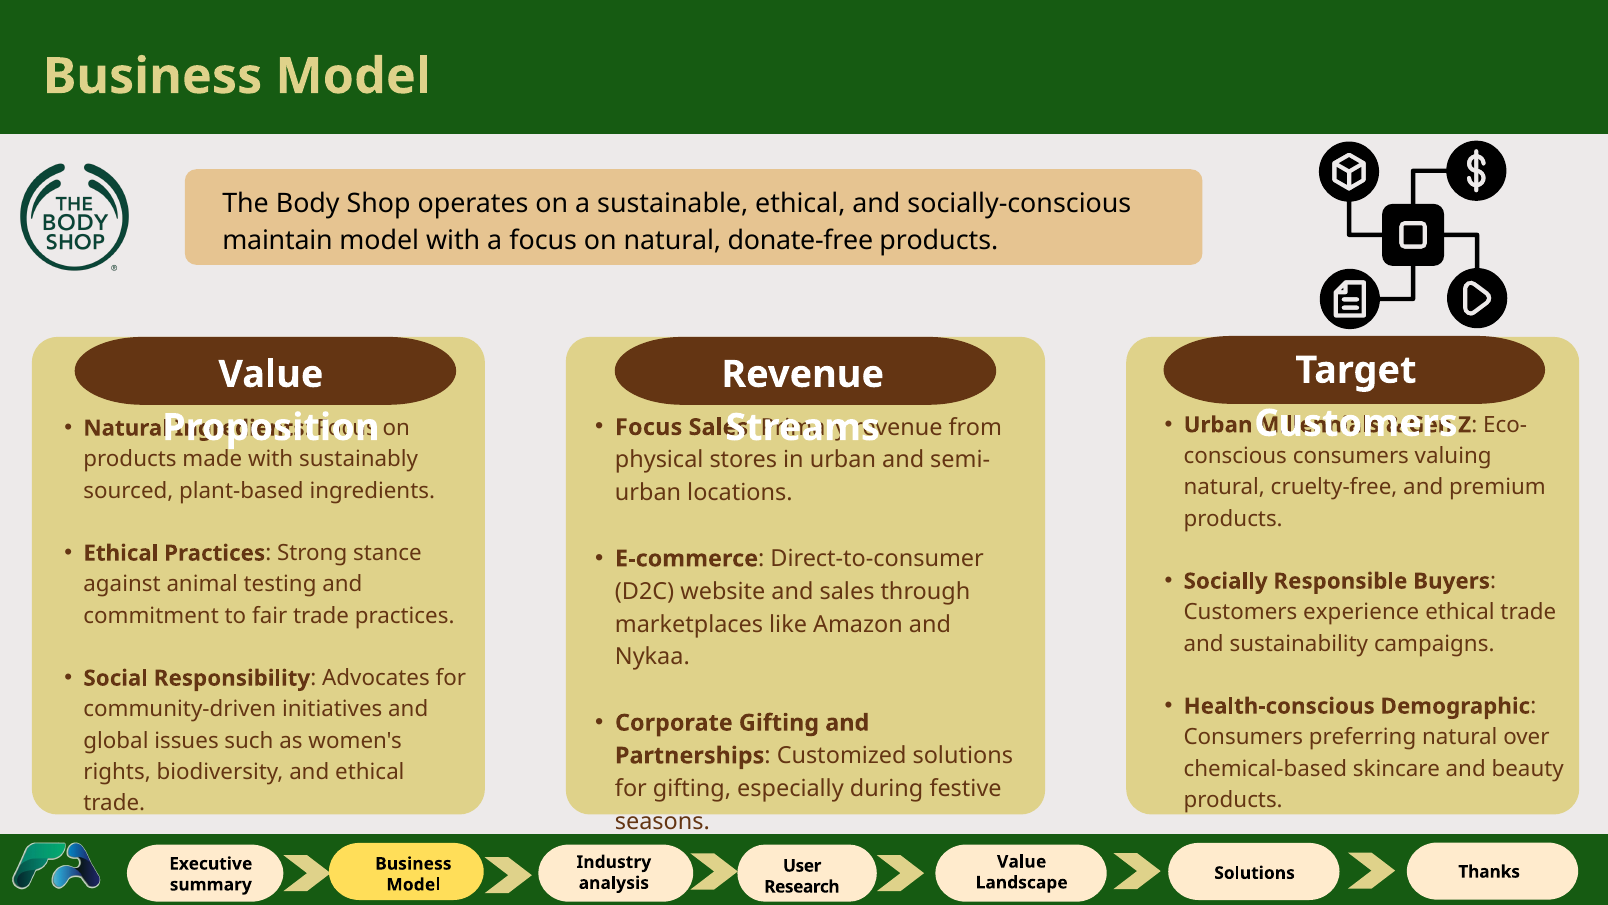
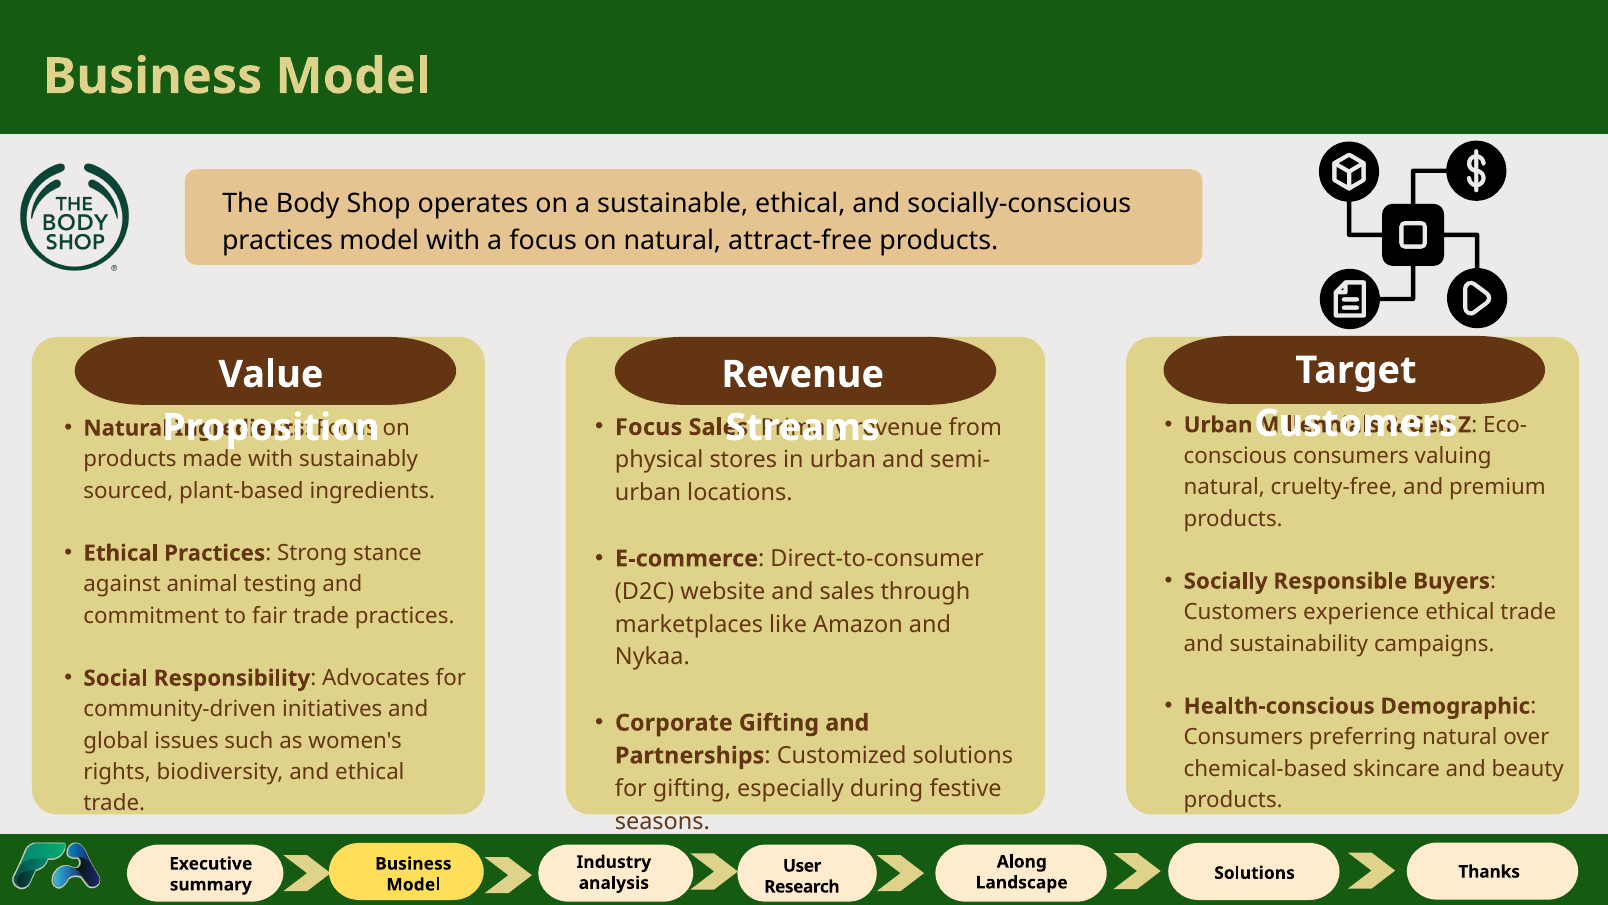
maintain at (278, 241): maintain -> practices
donate-free: donate-free -> attract-free
Value at (1022, 861): Value -> Along
